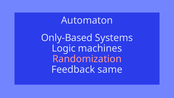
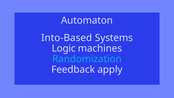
Only-Based: Only-Based -> Into-Based
Randomization colour: pink -> light blue
same: same -> apply
